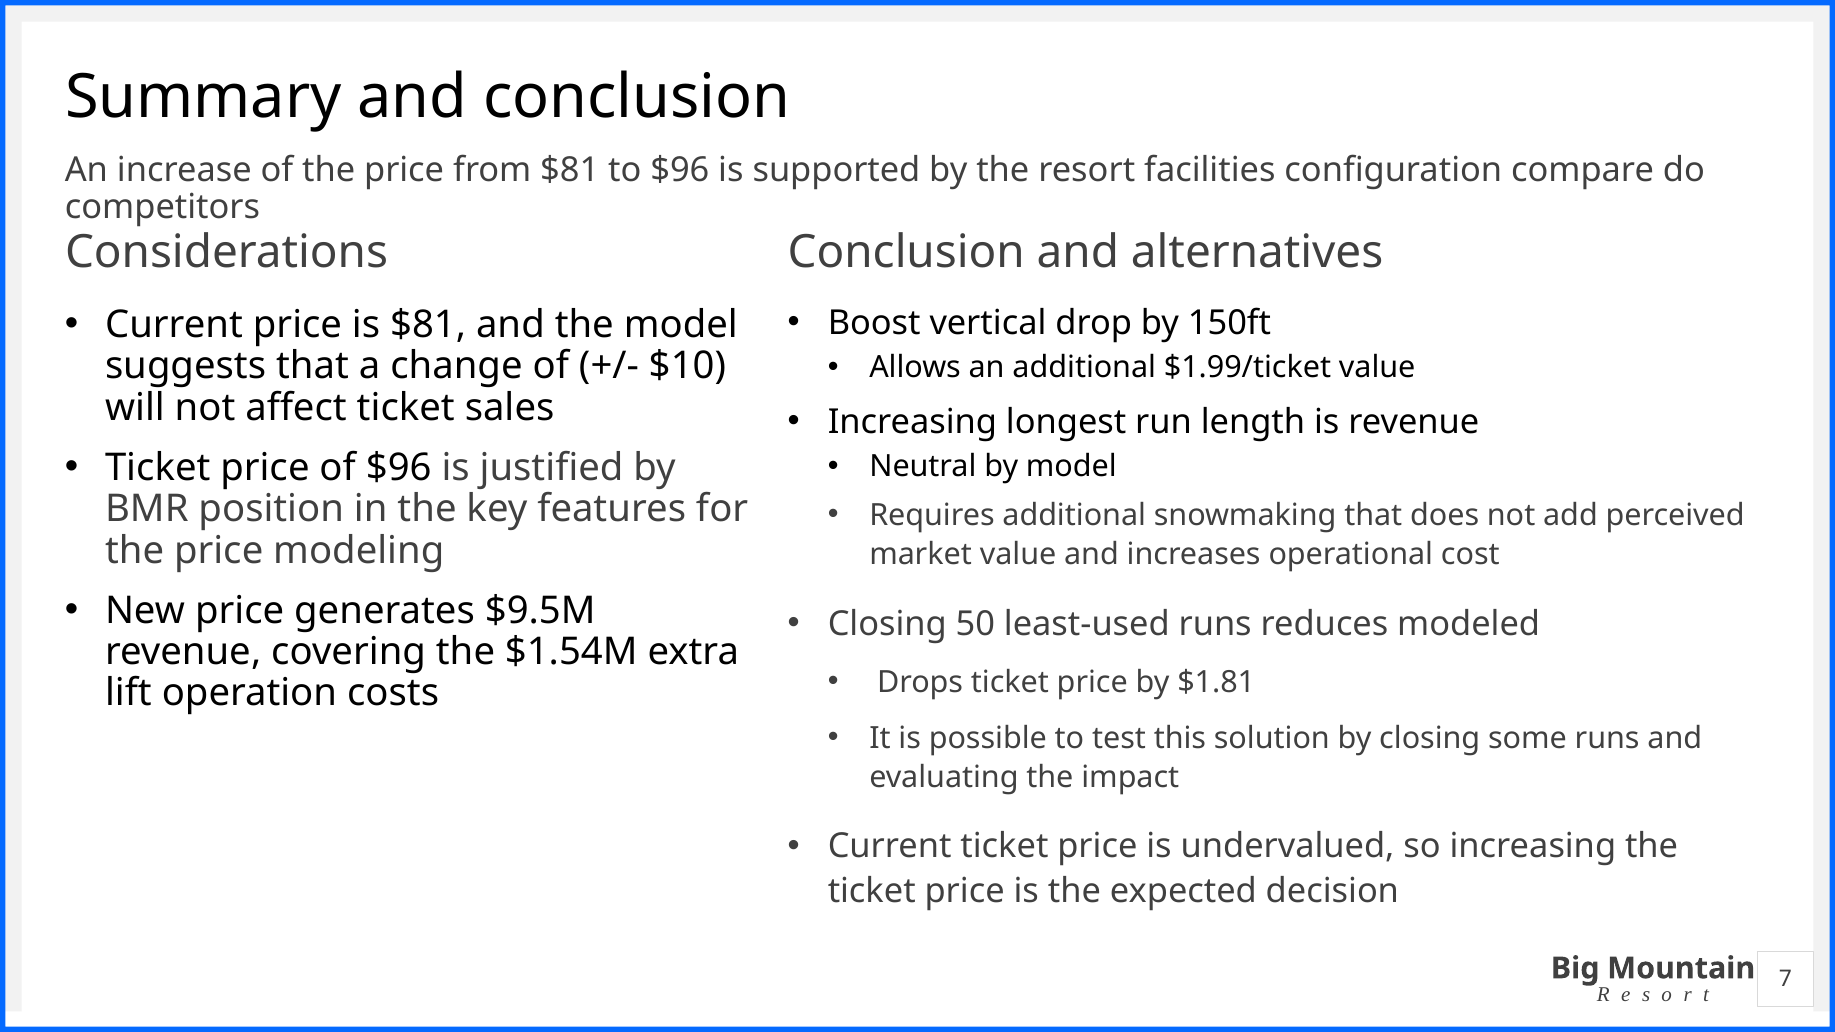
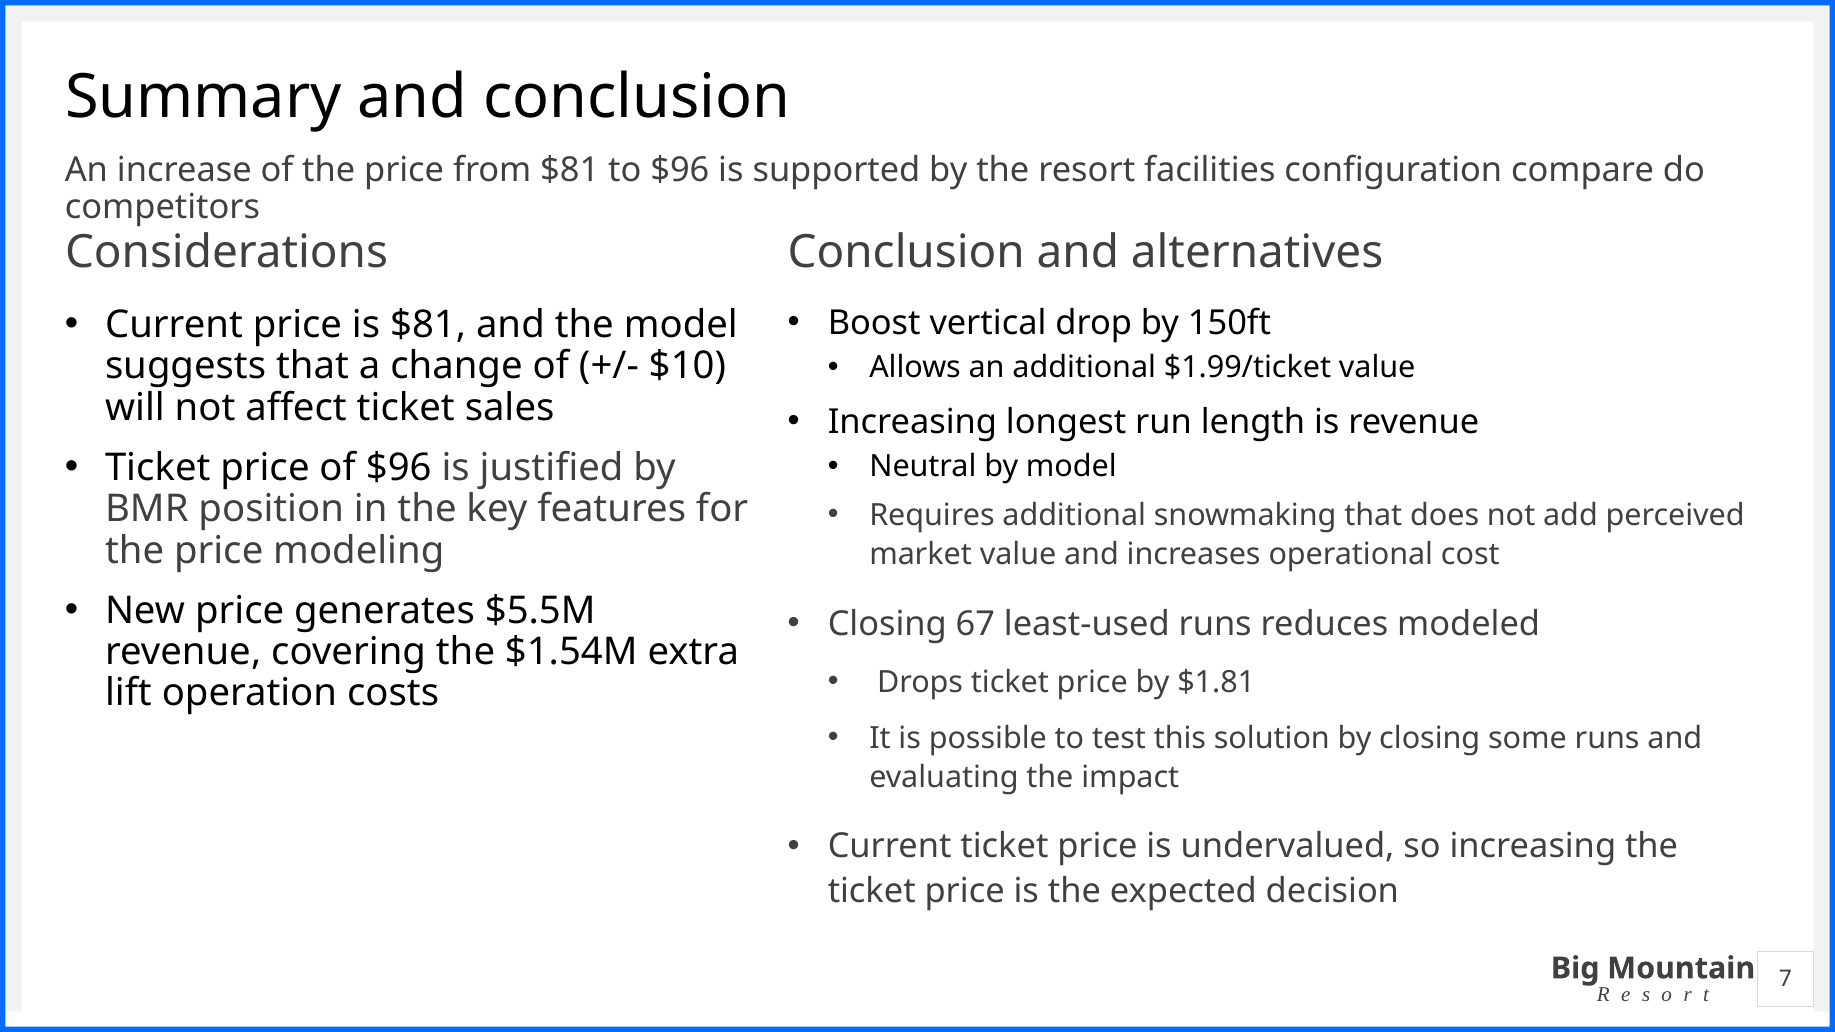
$9.5M: $9.5M -> $5.5M
50: 50 -> 67
